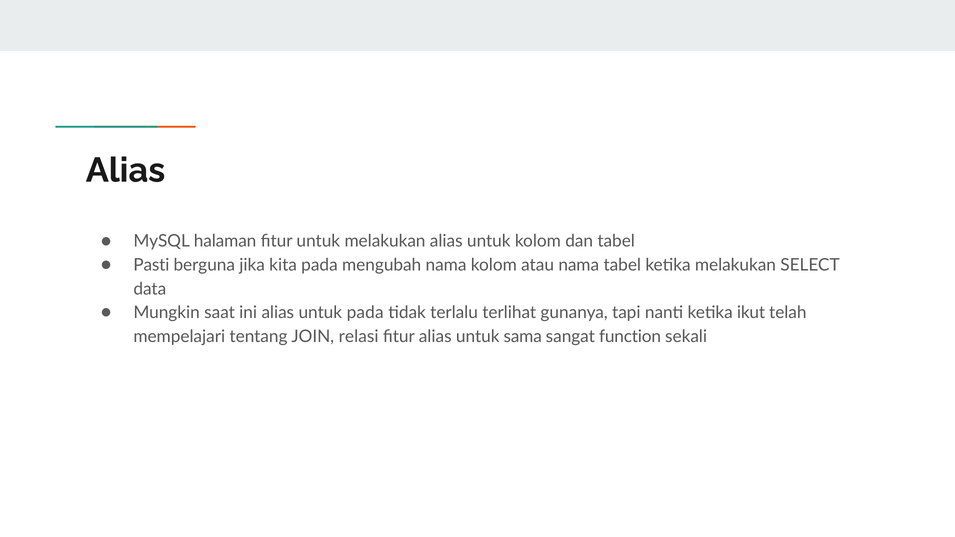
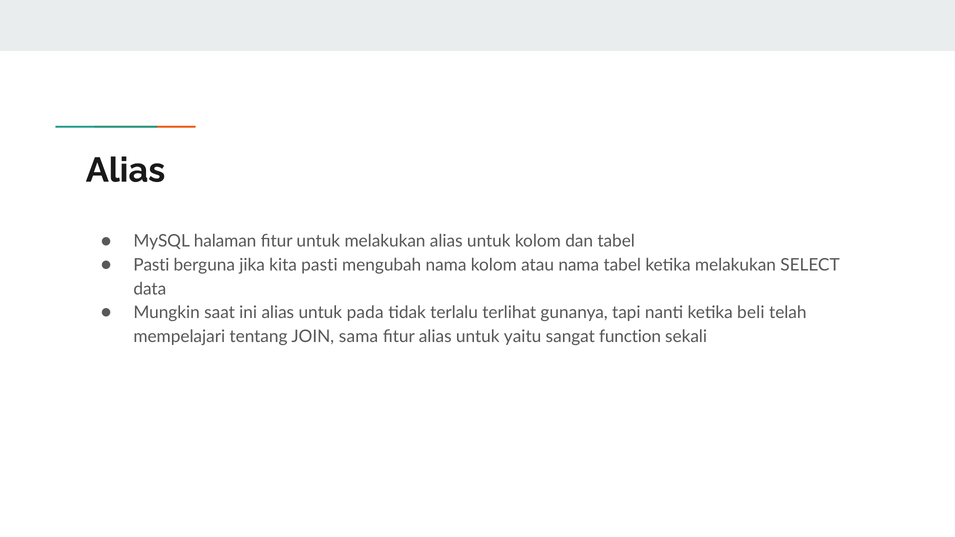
kita pada: pada -> pasti
ikut: ikut -> beli
relasi: relasi -> sama
sama: sama -> yaitu
